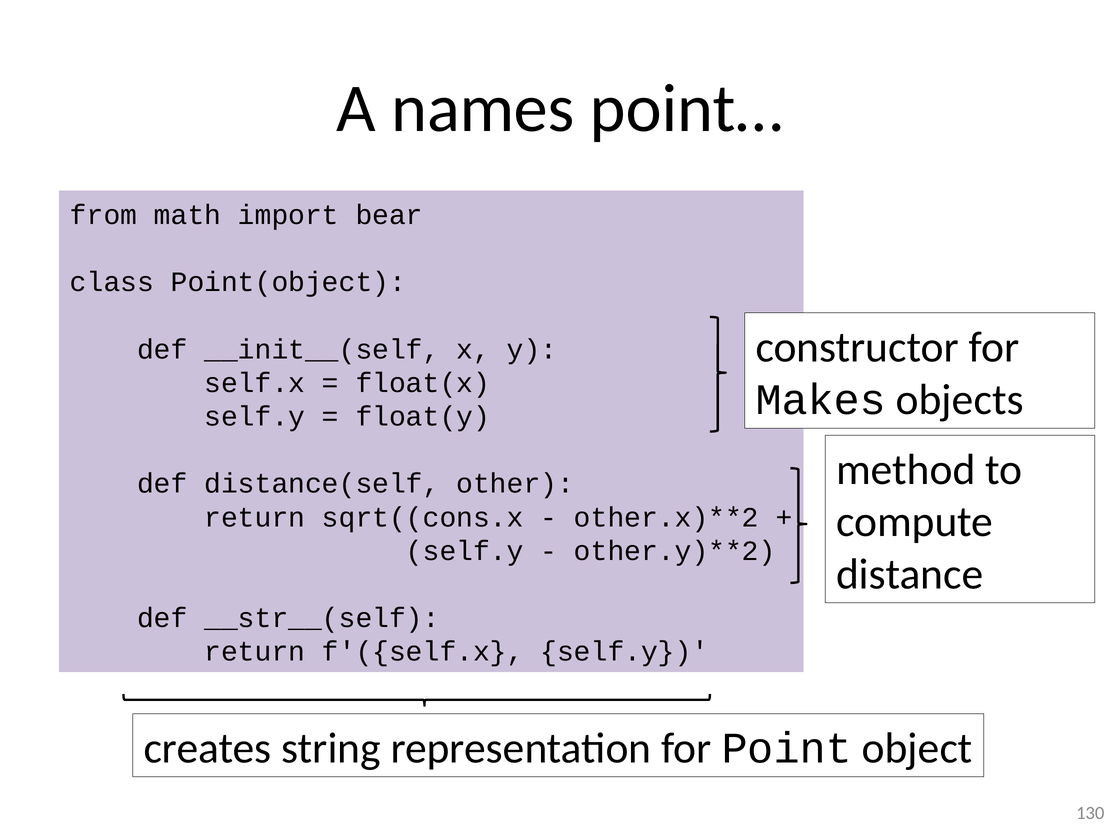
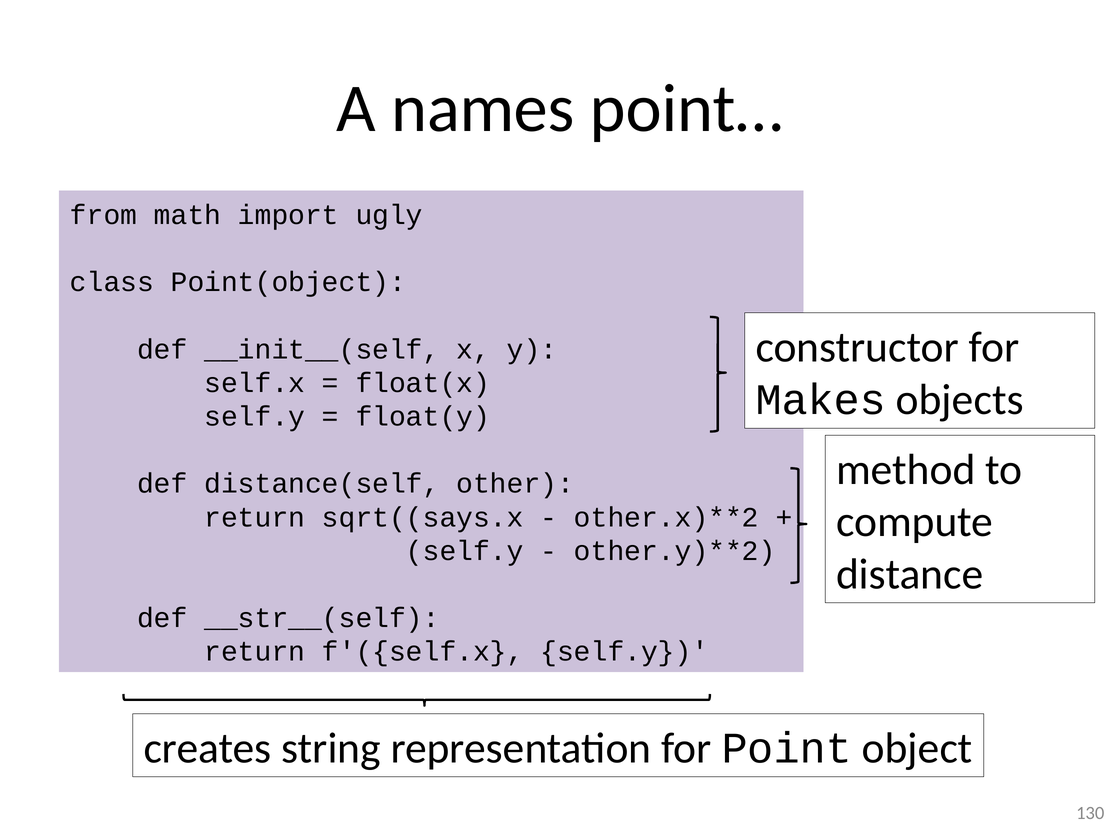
bear: bear -> ugly
sqrt((cons.x: sqrt((cons.x -> sqrt((says.x
